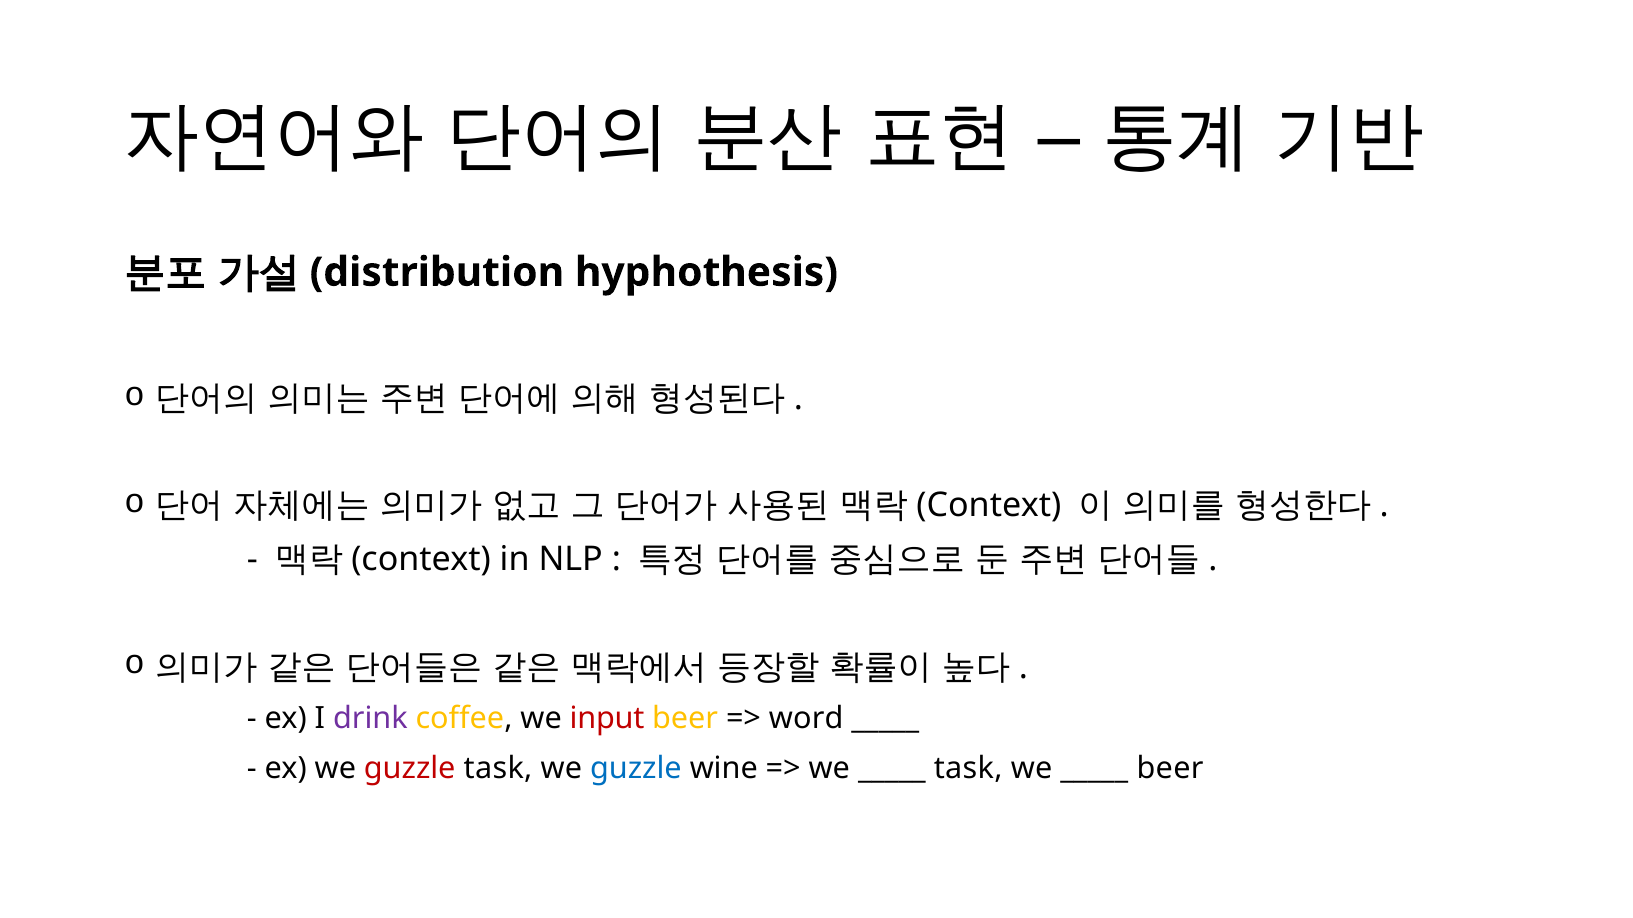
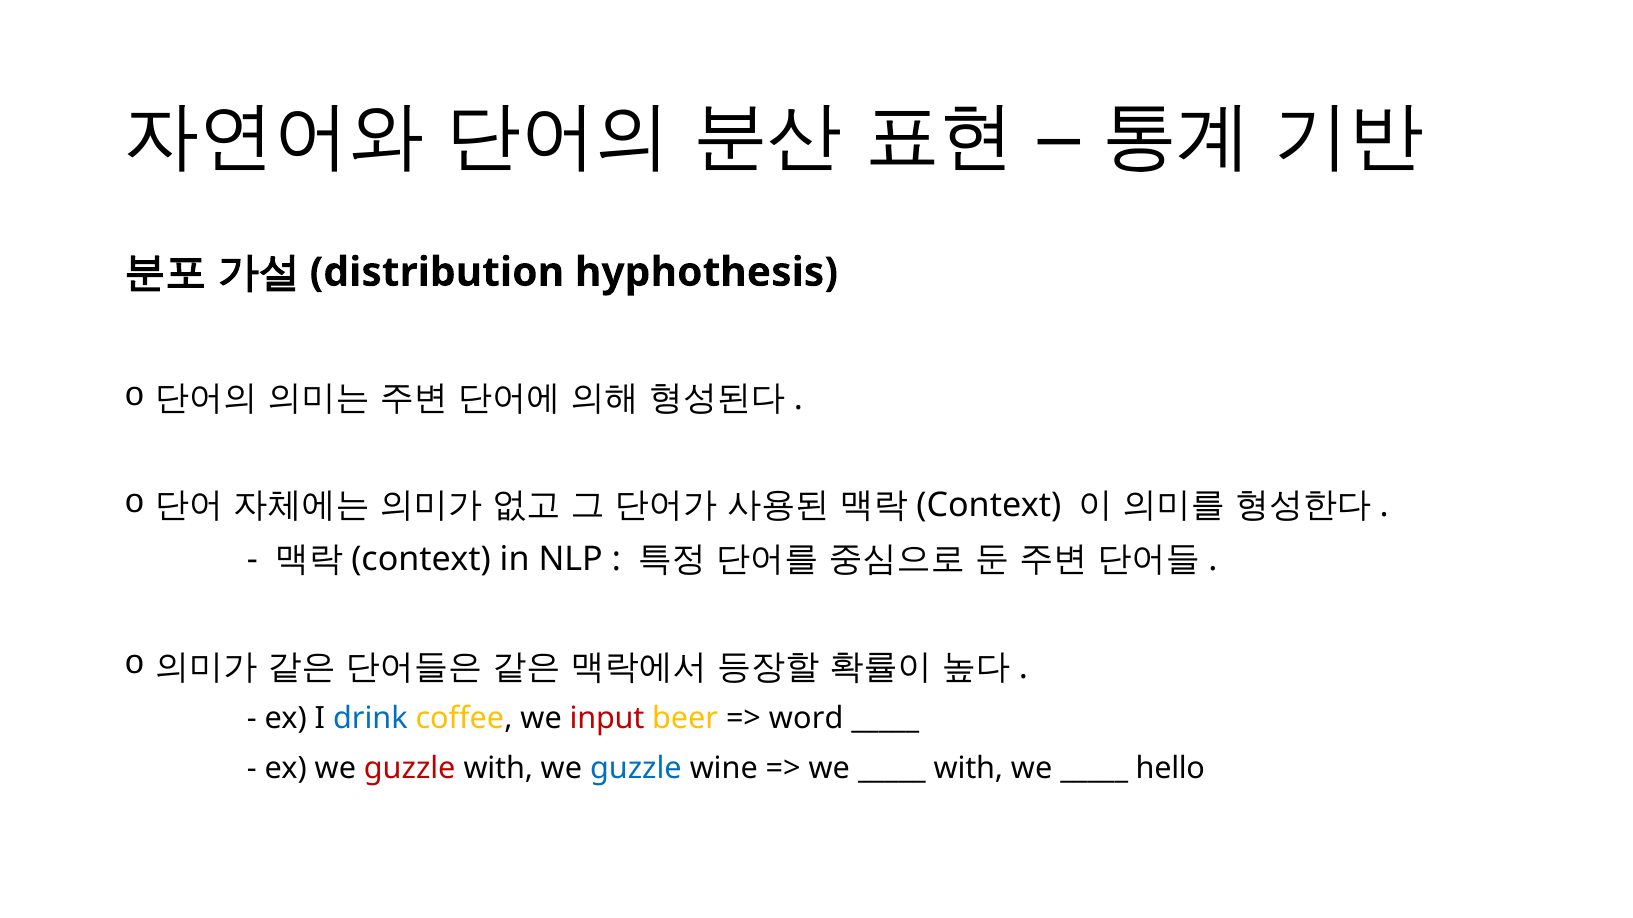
drink colour: purple -> blue
guzzle task: task -> with
task at (968, 769): task -> with
beer at (1170, 769): beer -> hello
